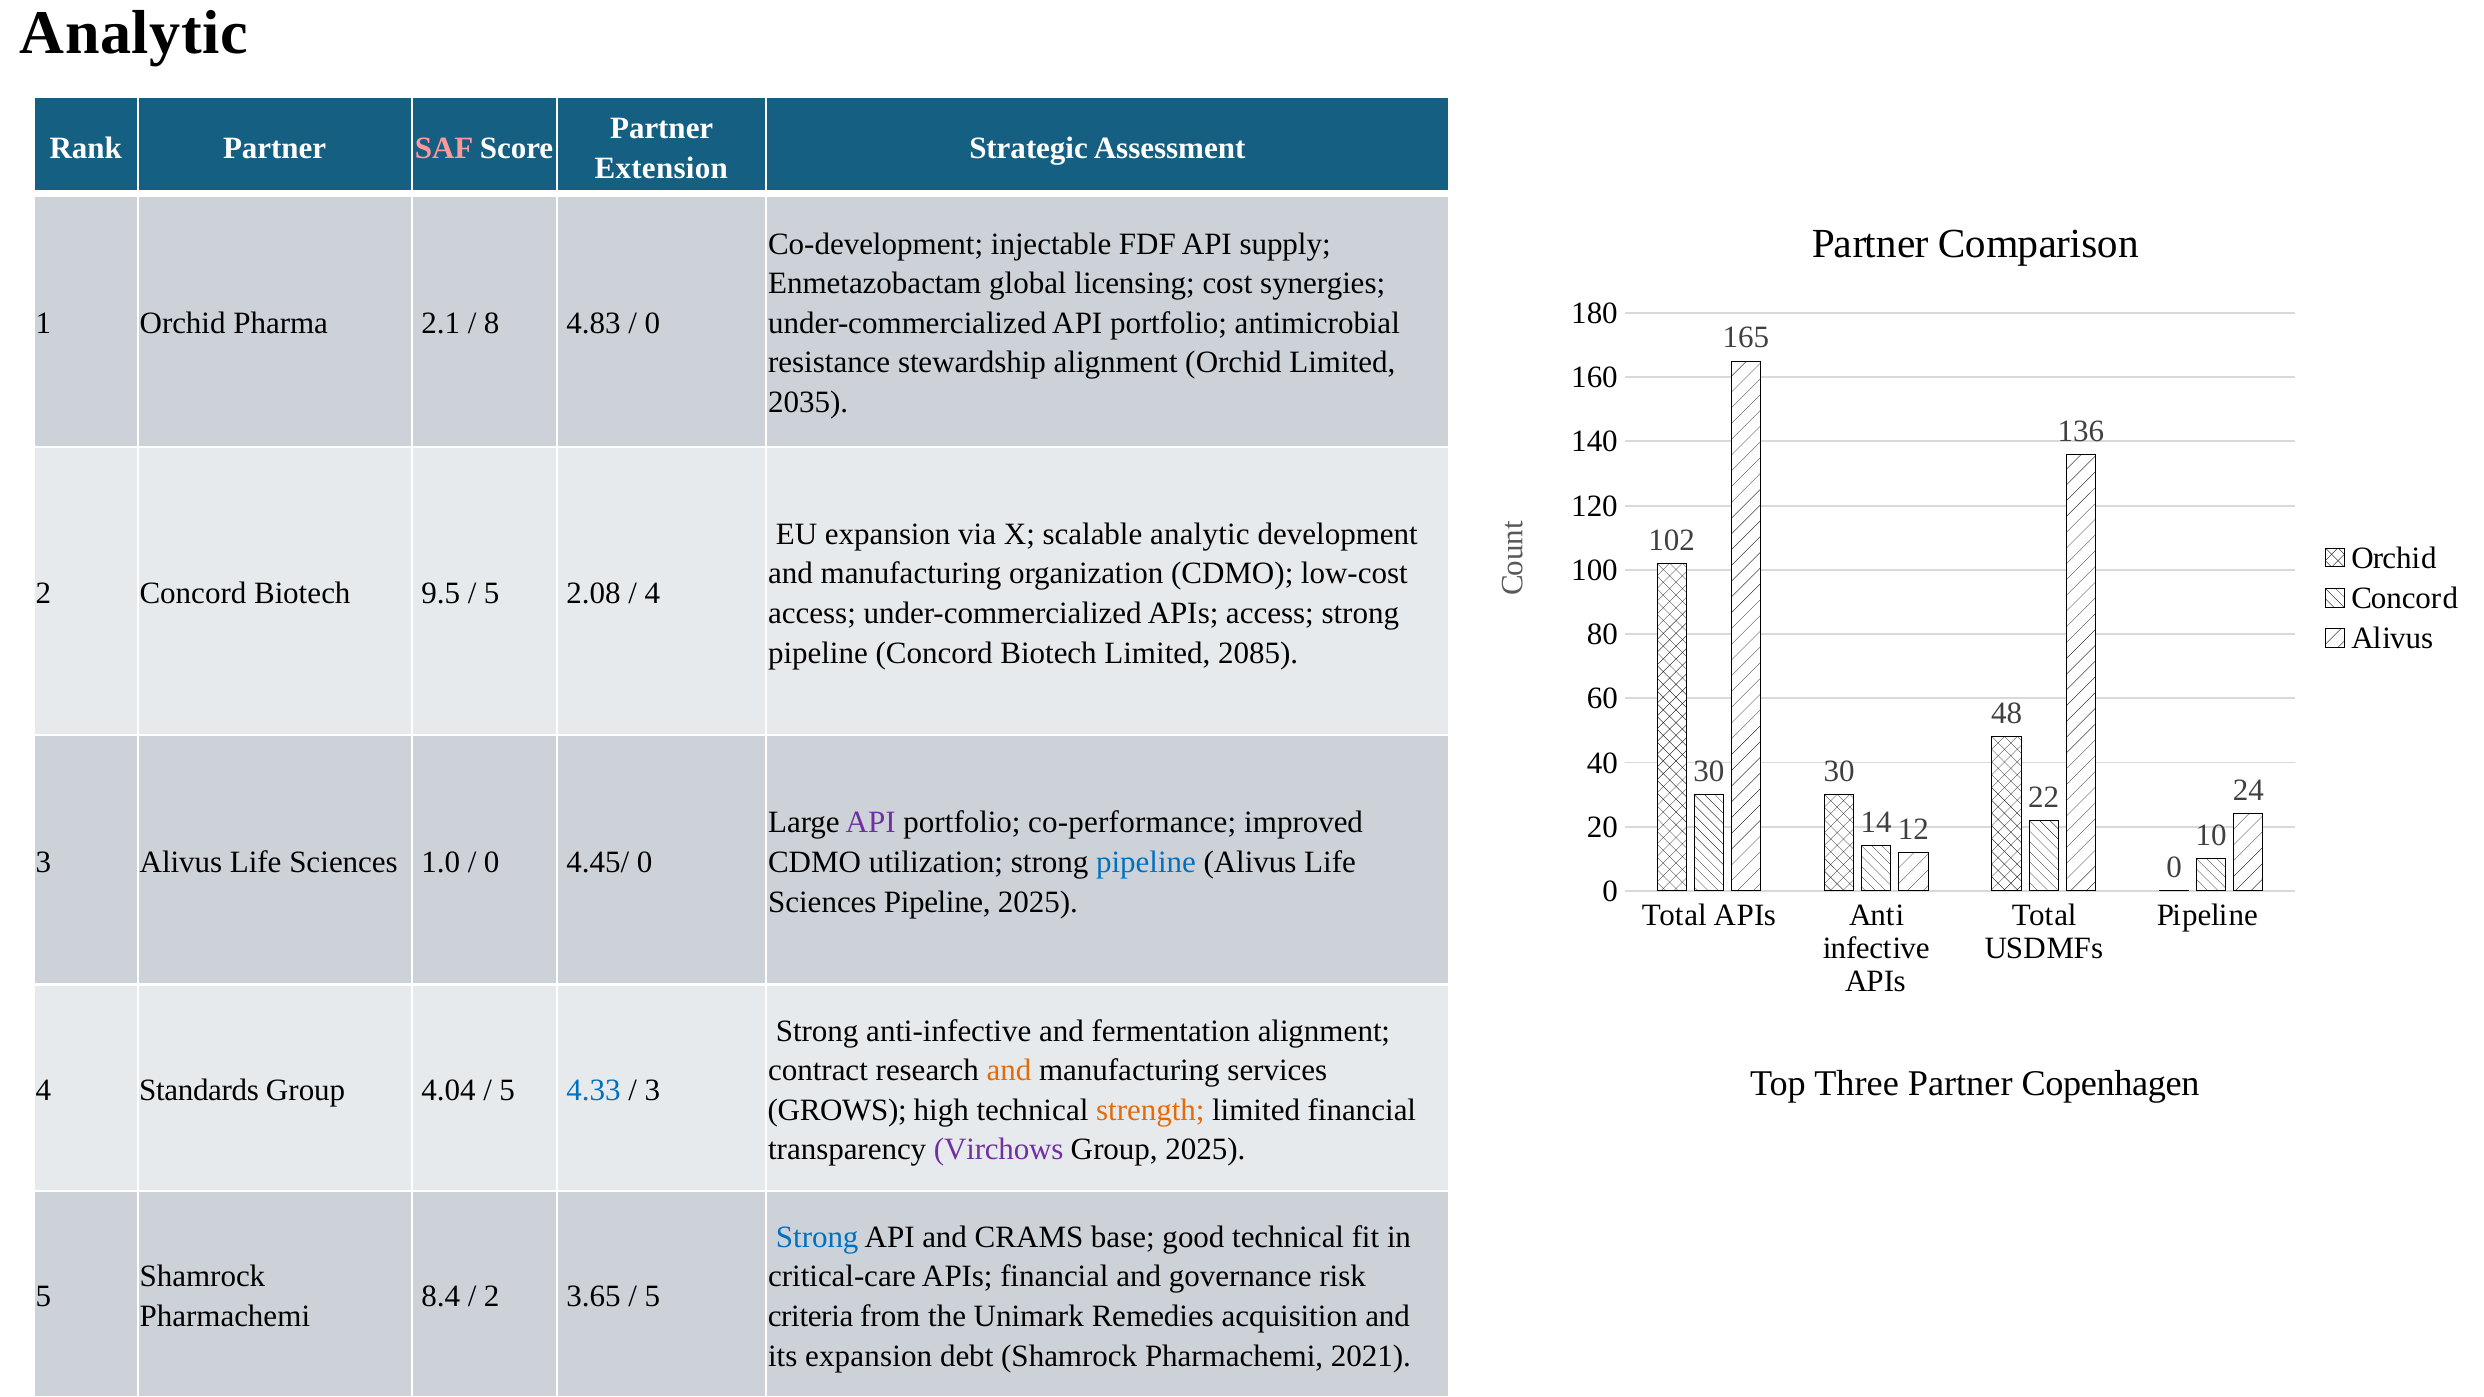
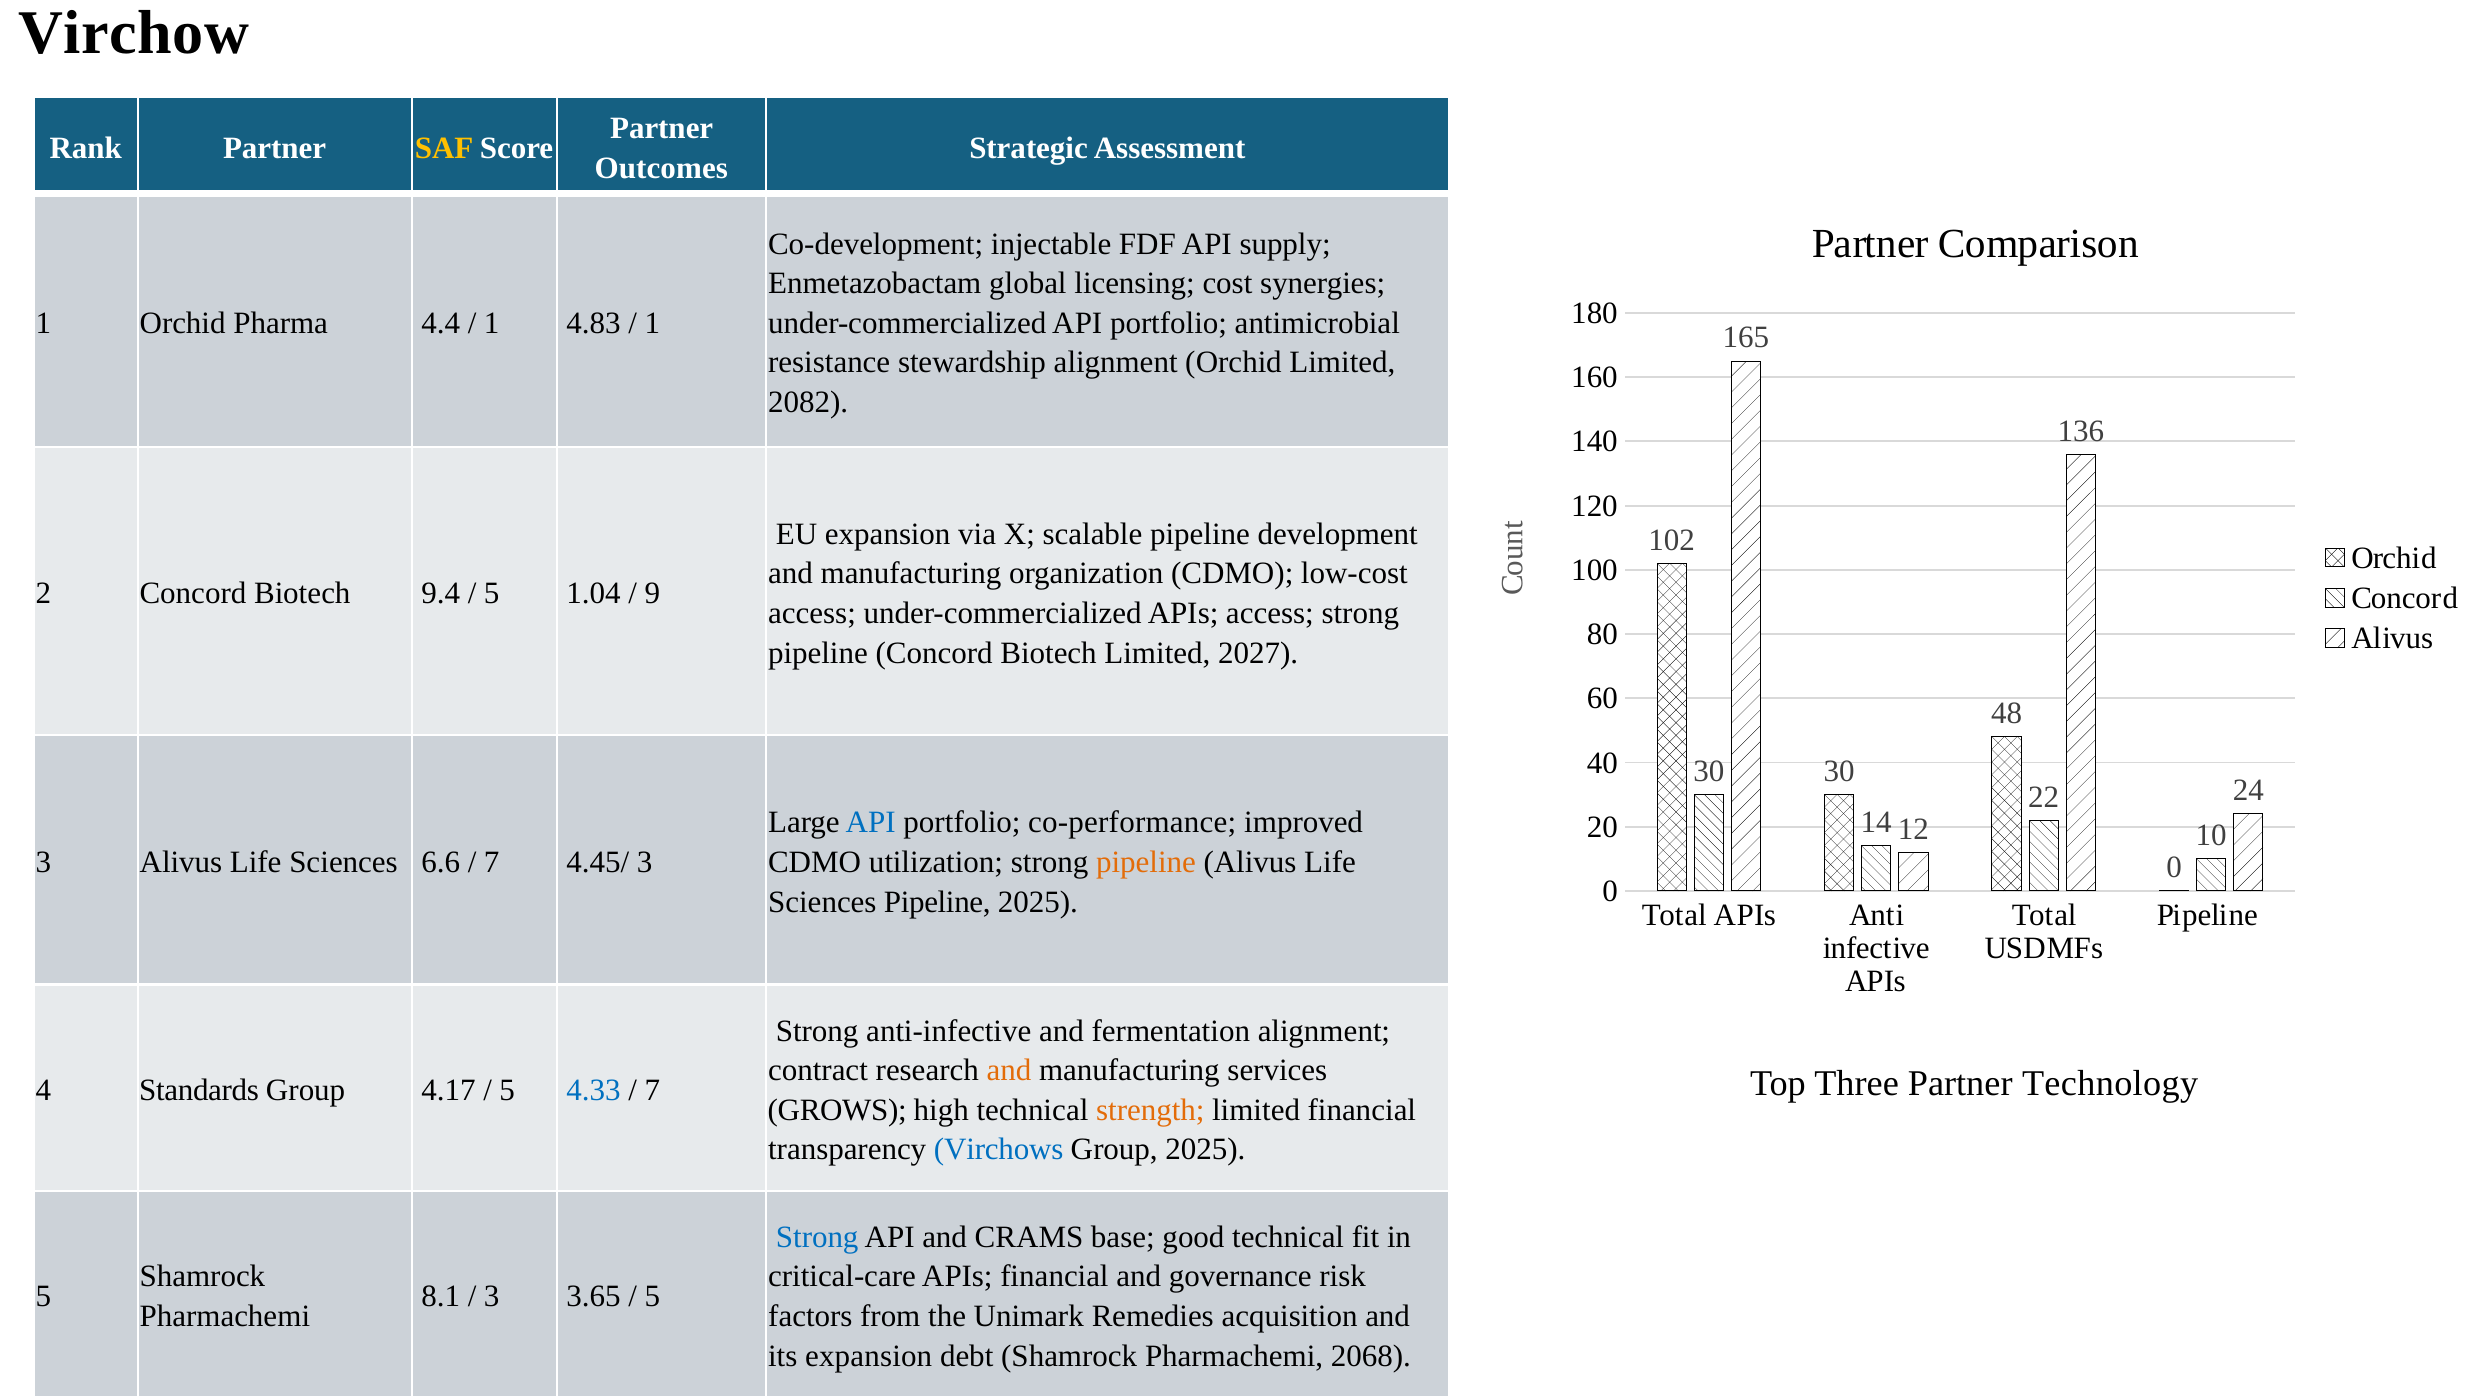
Analytic at (134, 33): Analytic -> Virchow
SAF colour: pink -> yellow
Extension: Extension -> Outcomes
2.1: 2.1 -> 4.4
8 at (492, 323): 8 -> 1
0 at (652, 323): 0 -> 1
2035: 2035 -> 2082
scalable analytic: analytic -> pipeline
9.5: 9.5 -> 9.4
2.08: 2.08 -> 1.04
4 at (652, 593): 4 -> 9
2085: 2085 -> 2027
API at (871, 823) colour: purple -> blue
1.0: 1.0 -> 6.6
0 at (492, 862): 0 -> 7
4.45/ 0: 0 -> 3
pipeline at (1146, 862) colour: blue -> orange
Copenhagen: Copenhagen -> Technology
4.04: 4.04 -> 4.17
3 at (652, 1090): 3 -> 7
Virchows colour: purple -> blue
8.4: 8.4 -> 8.1
2 at (492, 1297): 2 -> 3
criteria: criteria -> factors
2021: 2021 -> 2068
